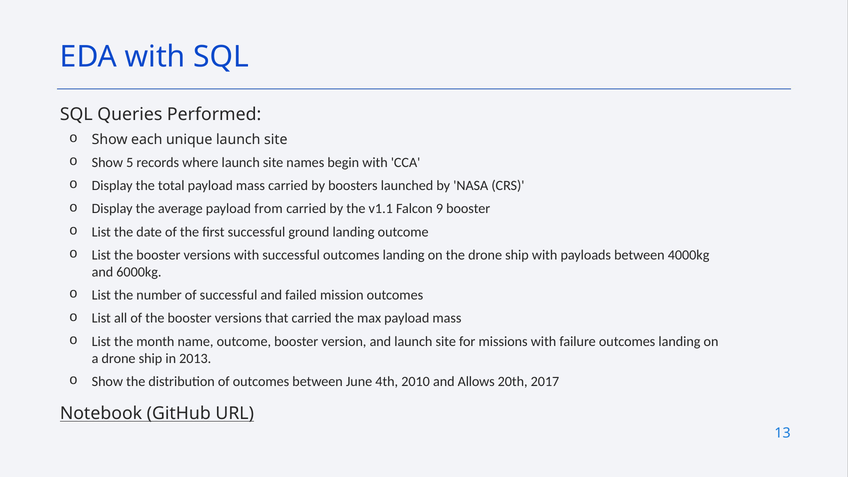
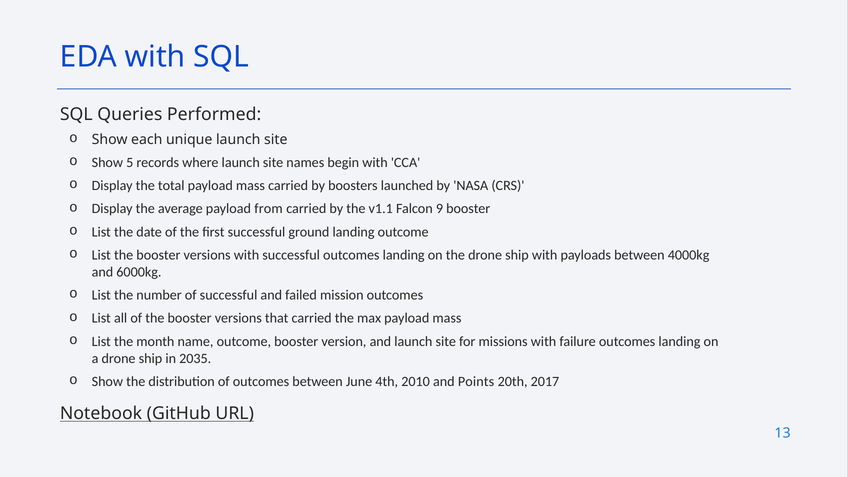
2013: 2013 -> 2035
Allows: Allows -> Points
